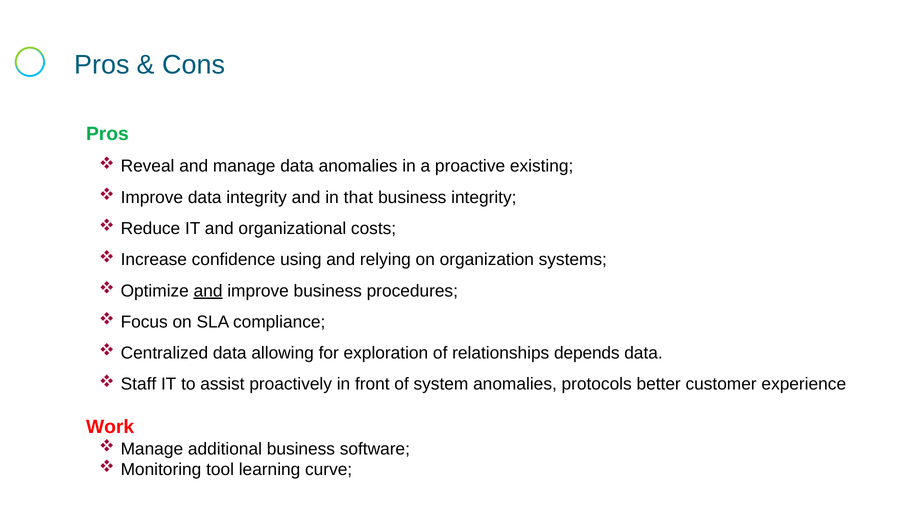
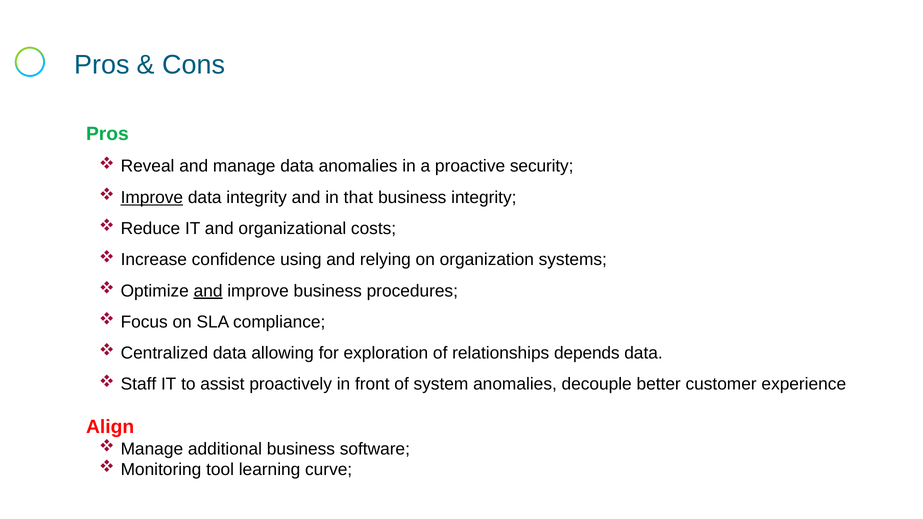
existing: existing -> security
Improve at (152, 197) underline: none -> present
protocols: protocols -> decouple
Work: Work -> Align
